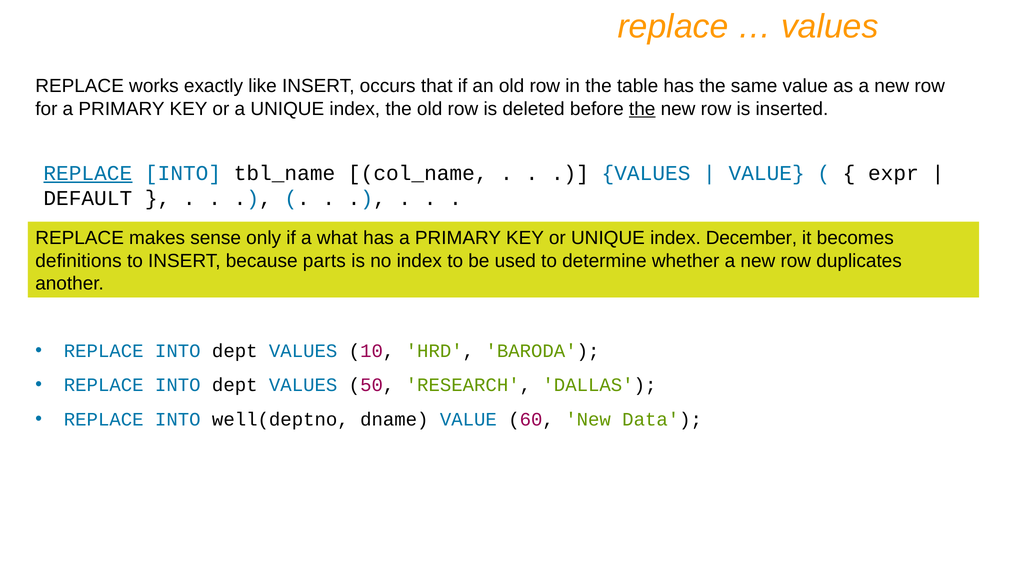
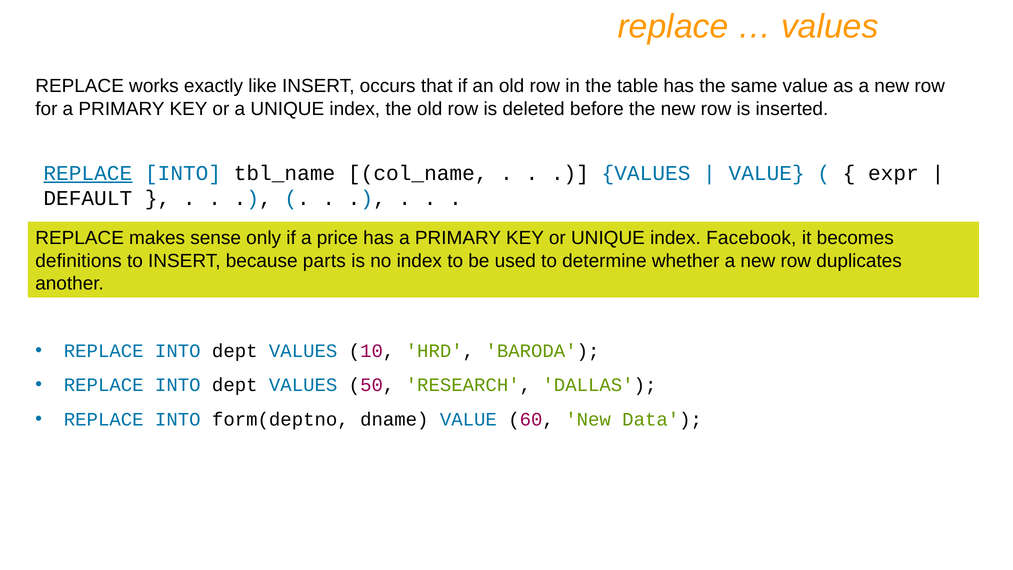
the at (642, 109) underline: present -> none
what: what -> price
December: December -> Facebook
well(deptno: well(deptno -> form(deptno
